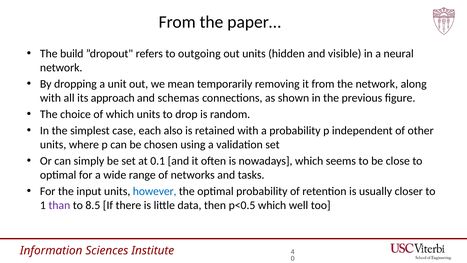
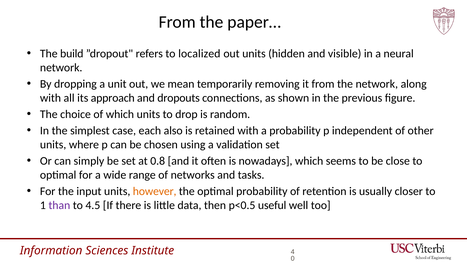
outgoing: outgoing -> localized
schemas: schemas -> dropouts
0.1: 0.1 -> 0.8
however colour: blue -> orange
8.5: 8.5 -> 4.5
p<0.5 which: which -> useful
